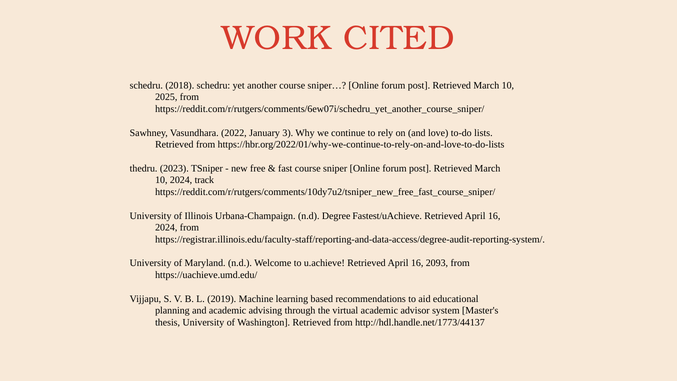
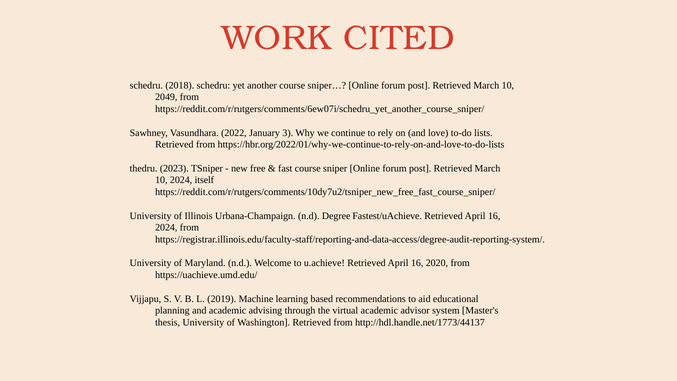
2025: 2025 -> 2049
track: track -> itself
2093: 2093 -> 2020
